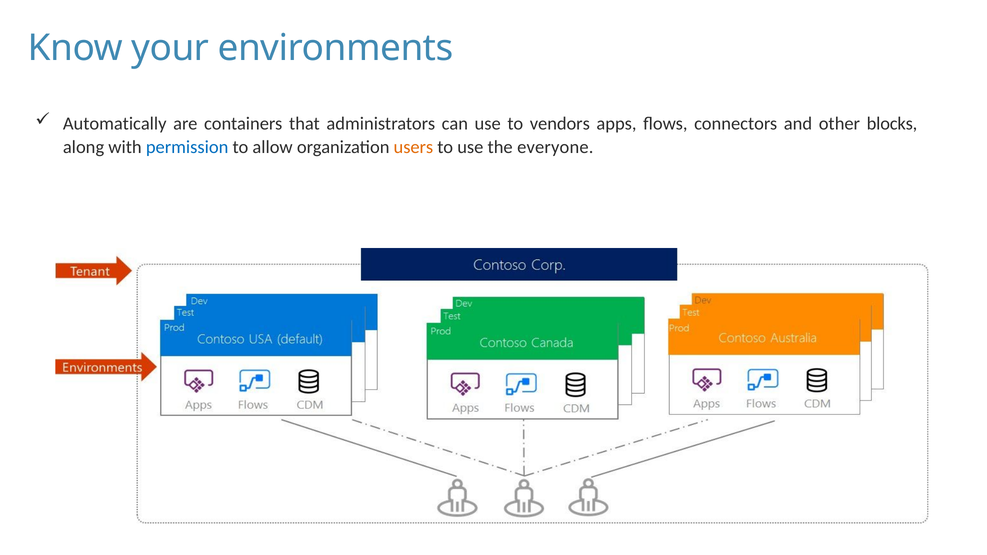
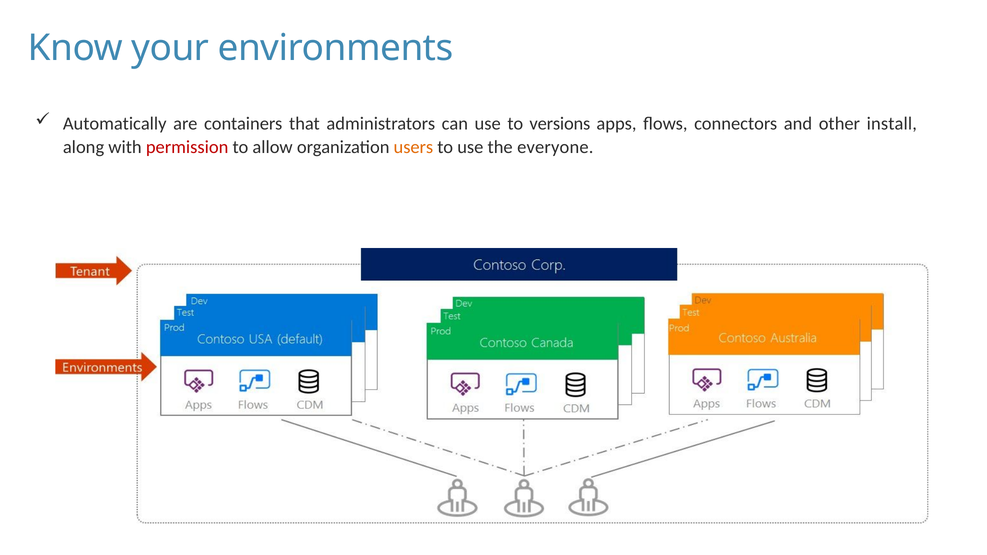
vendors: vendors -> versions
blocks: blocks -> install
permission colour: blue -> red
